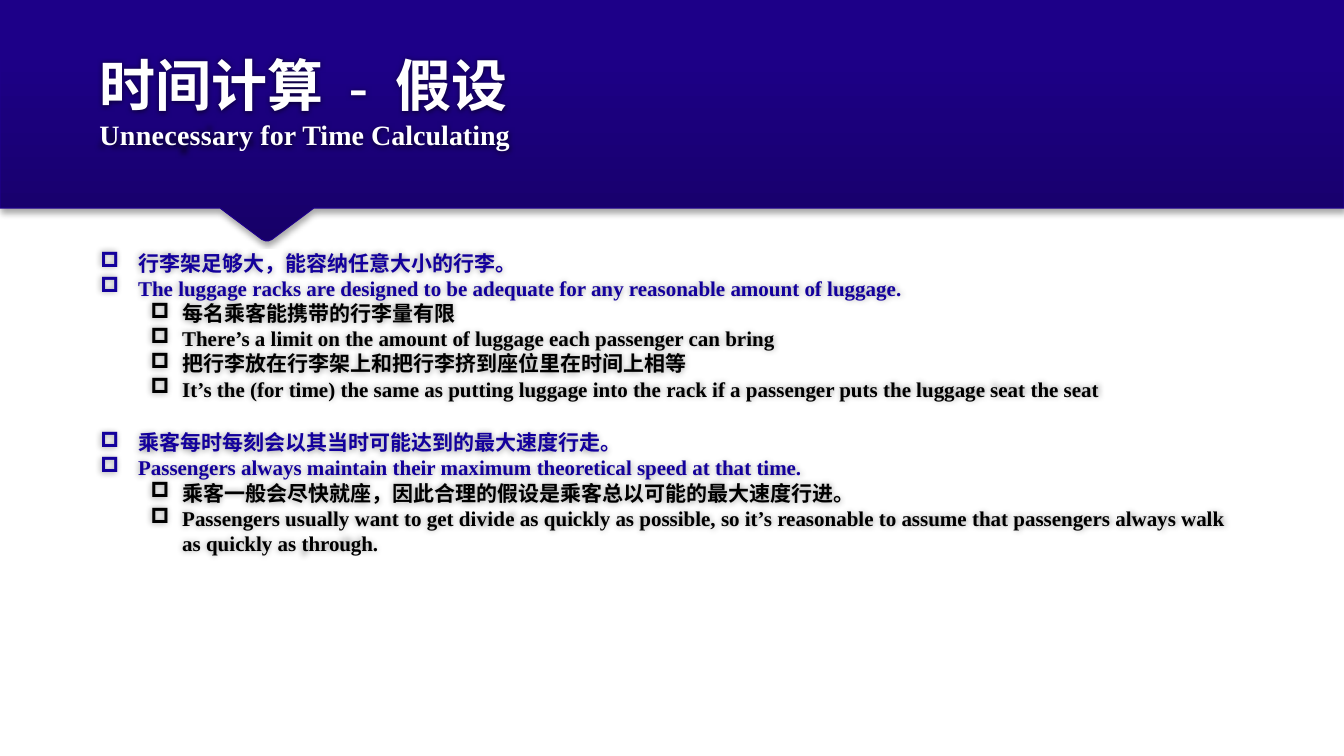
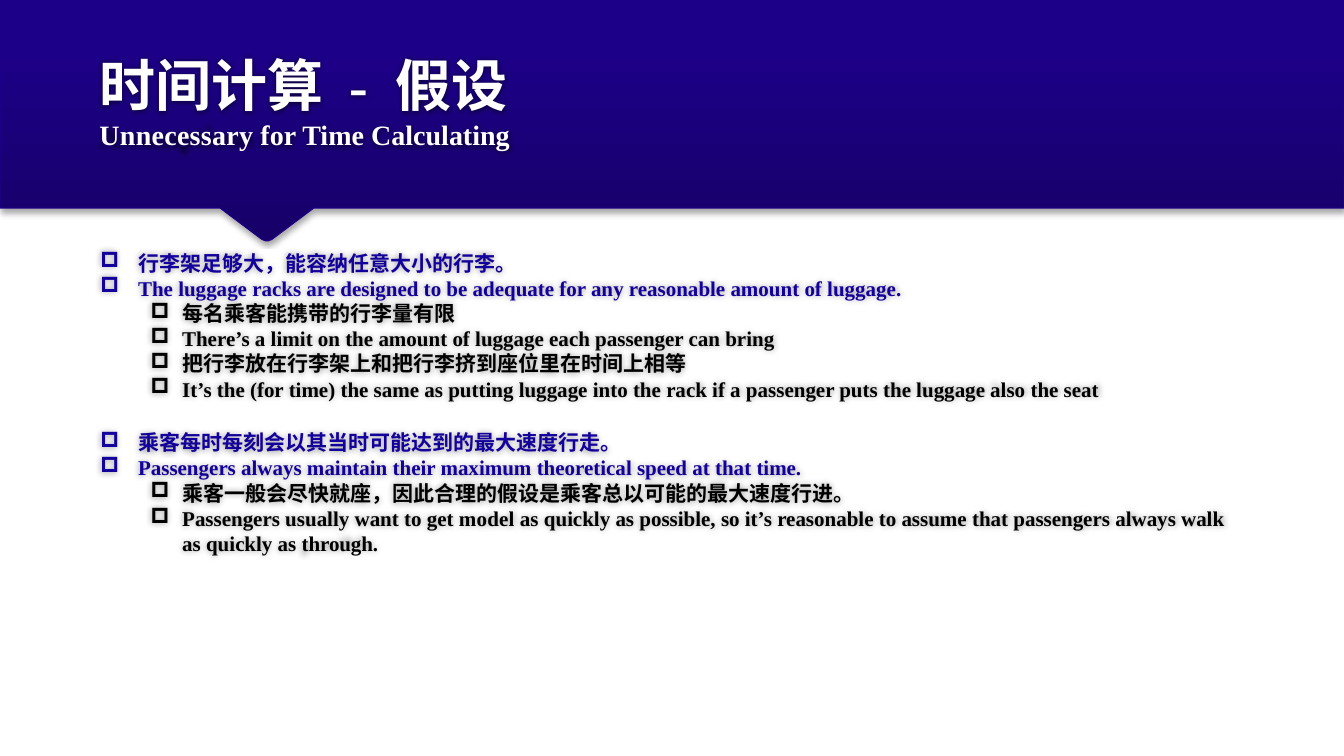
luggage seat: seat -> also
divide: divide -> model
